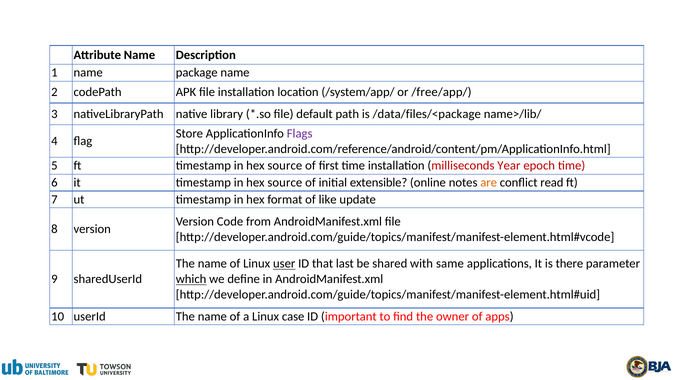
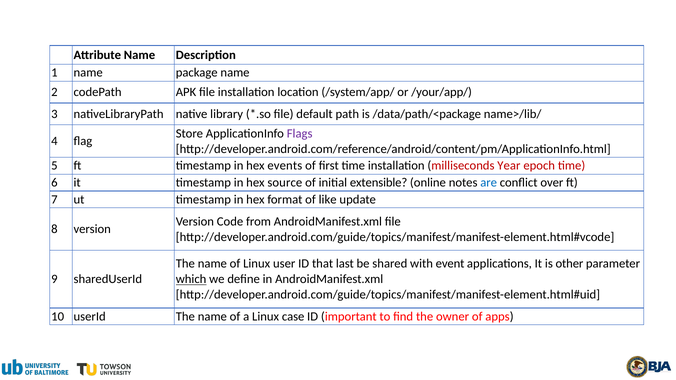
/free/app/: /free/app/ -> /your/app/
/data/files/<package: /data/files/<package -> /data/path/<package
source at (285, 166): source -> events
are colour: orange -> blue
read: read -> over
user underline: present -> none
same: same -> event
there: there -> other
